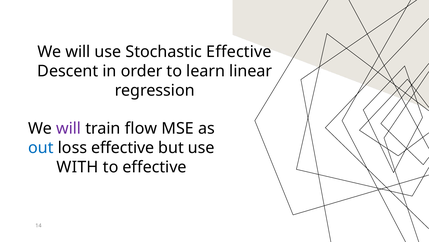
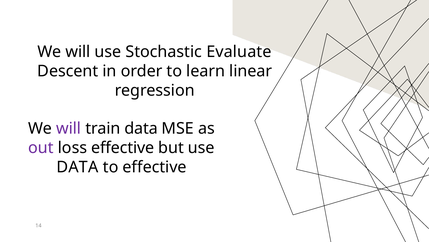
Stochastic Effective: Effective -> Evaluate
train flow: flow -> data
out colour: blue -> purple
WITH at (77, 167): WITH -> DATA
